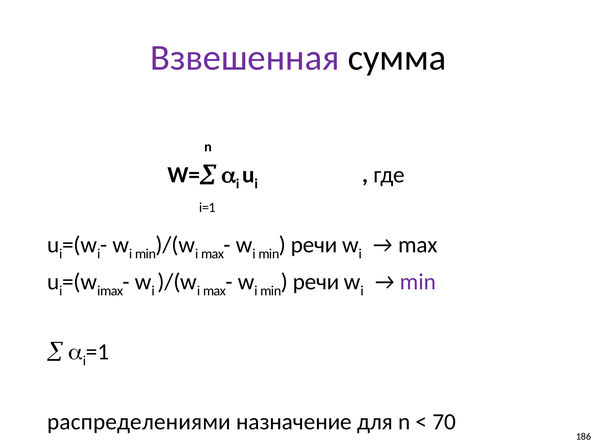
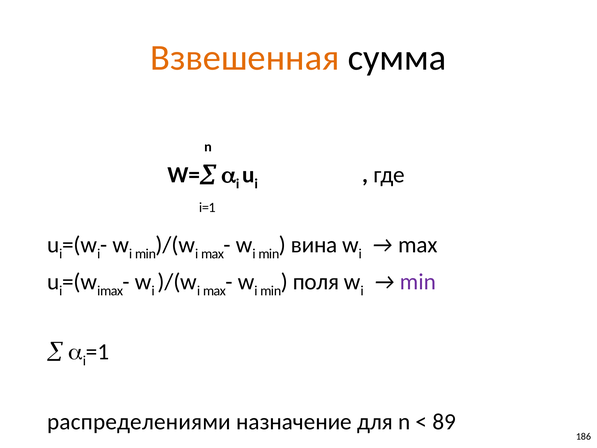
Взвешенная colour: purple -> orange
речи at (314, 245): речи -> вина
речи at (316, 282): речи -> поля
70: 70 -> 89
